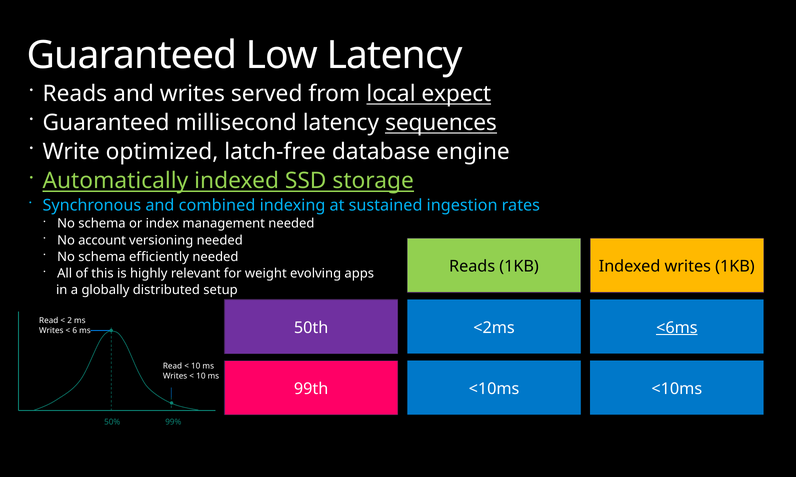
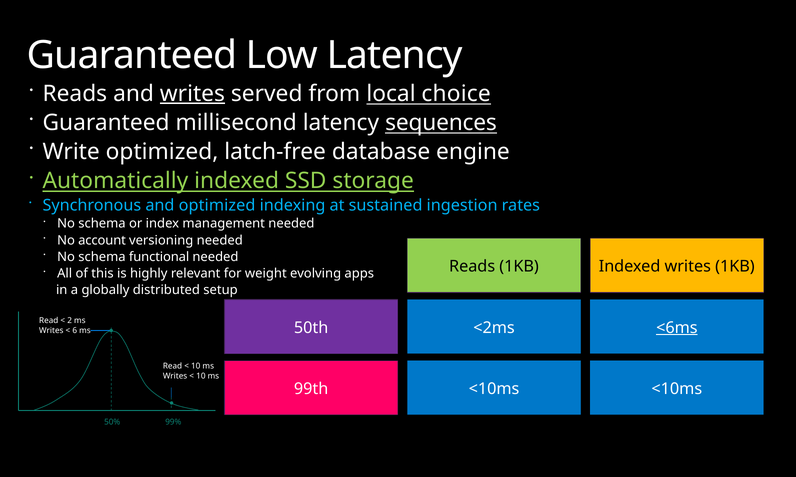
writes at (192, 94) underline: none -> present
expect: expect -> choice
and combined: combined -> optimized
efficiently: efficiently -> functional
